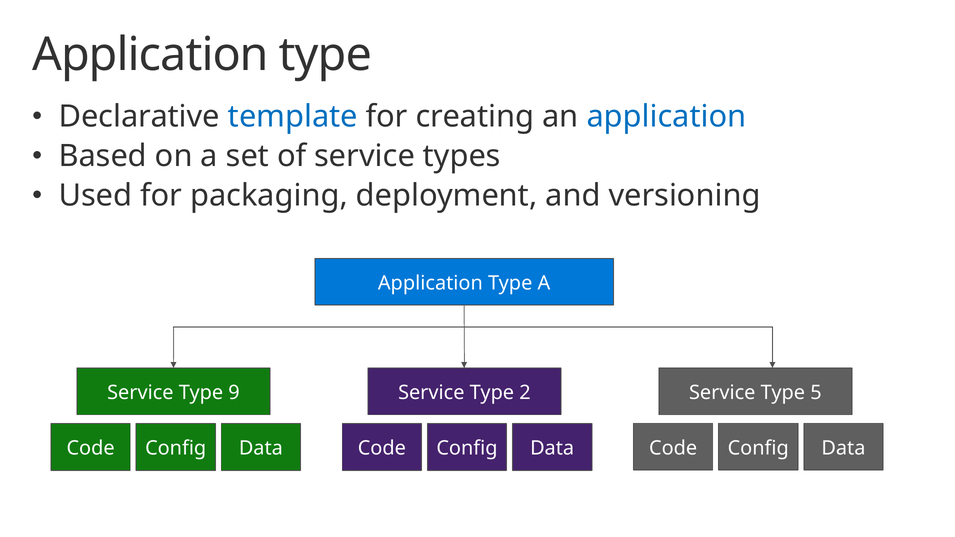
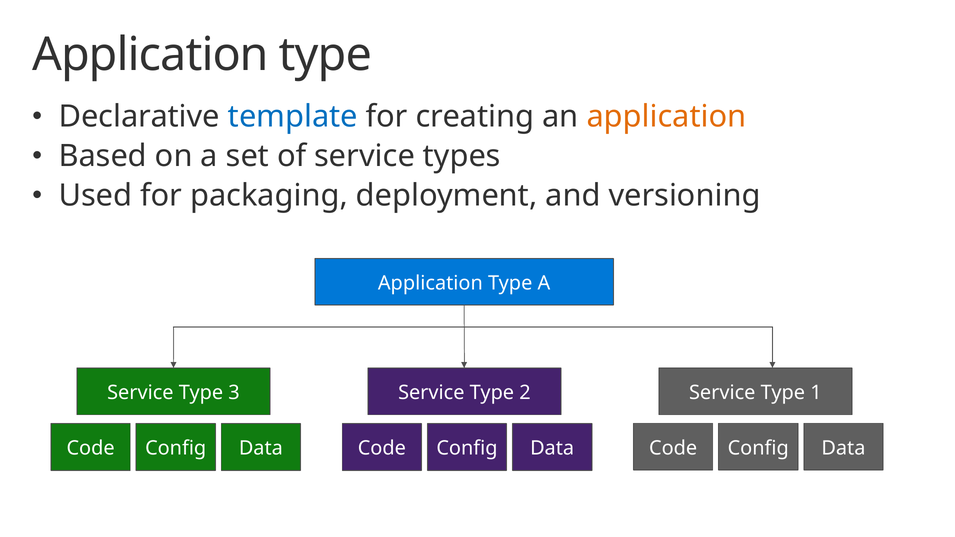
application at (666, 117) colour: blue -> orange
9: 9 -> 3
5: 5 -> 1
